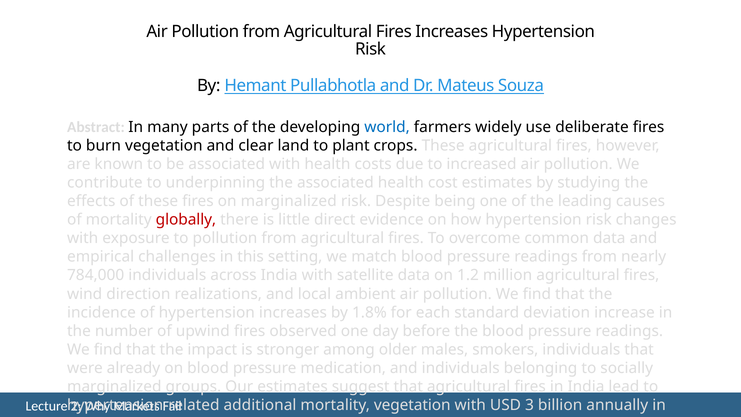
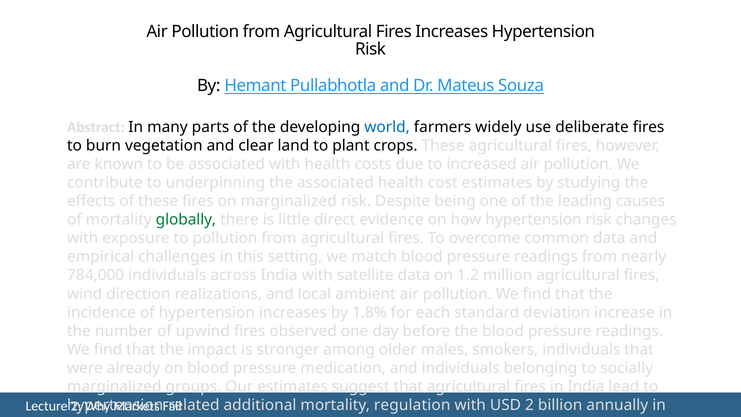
globally colour: red -> green
mortality vegetation: vegetation -> regulation
USD 3: 3 -> 2
